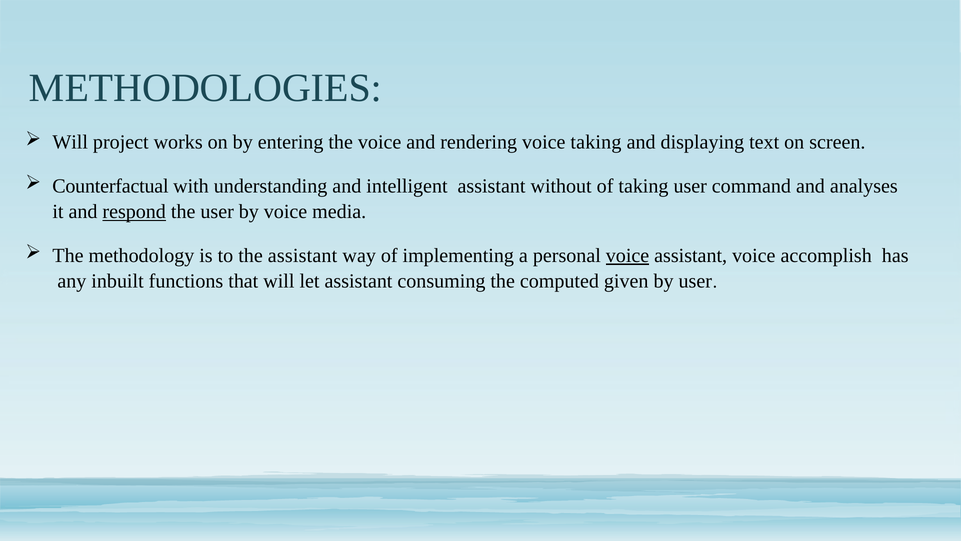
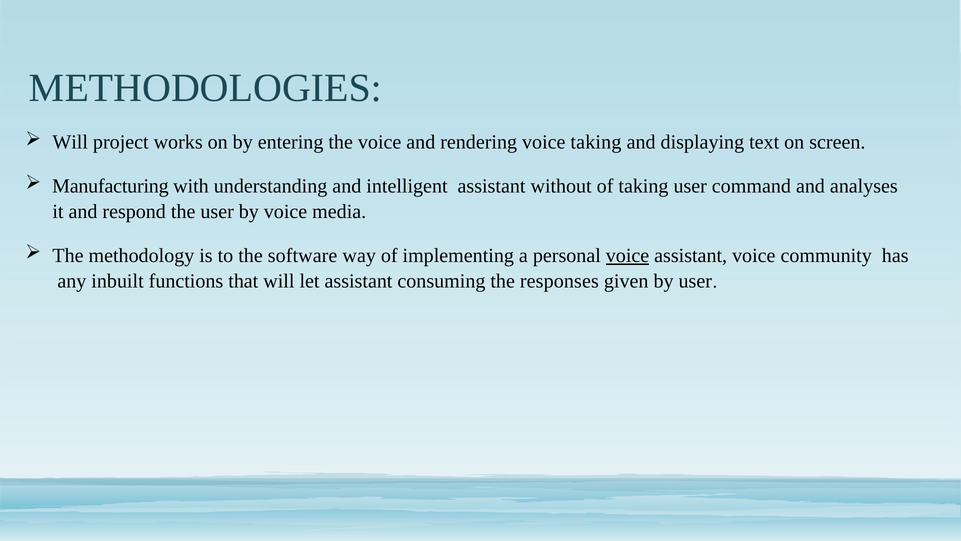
Counterfactual: Counterfactual -> Manufacturing
respond underline: present -> none
the assistant: assistant -> software
accomplish: accomplish -> community
computed: computed -> responses
